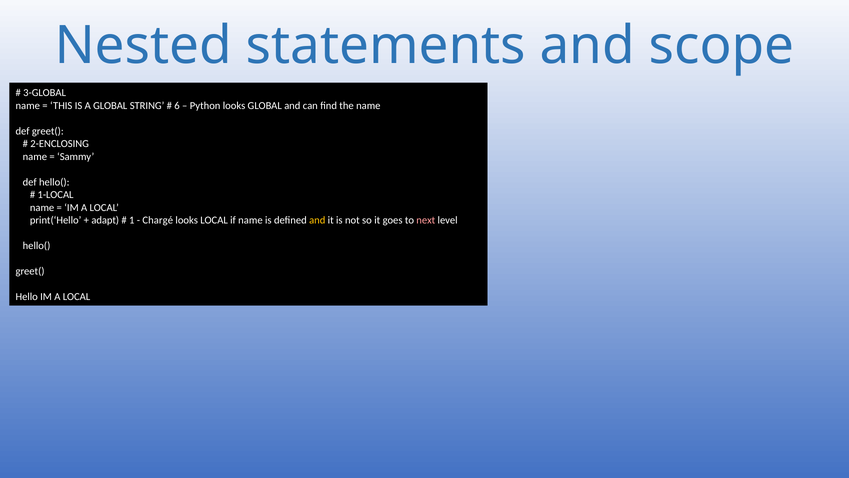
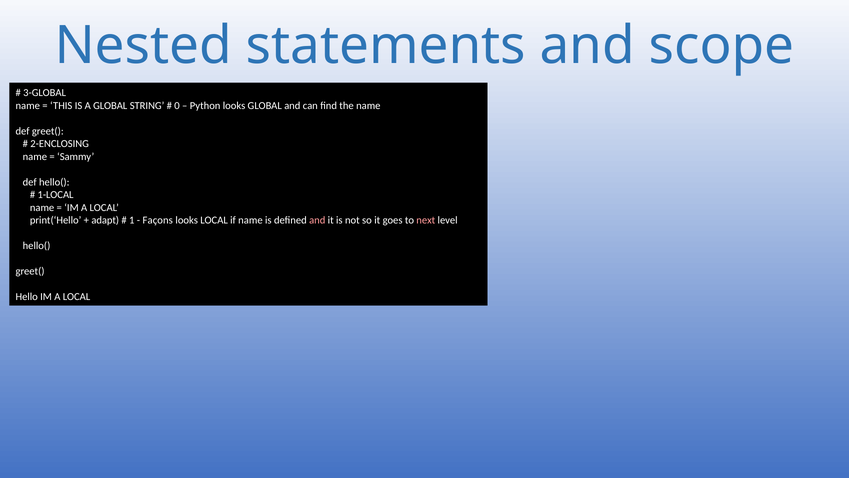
6: 6 -> 0
Chargé: Chargé -> Façons
and at (317, 220) colour: yellow -> pink
